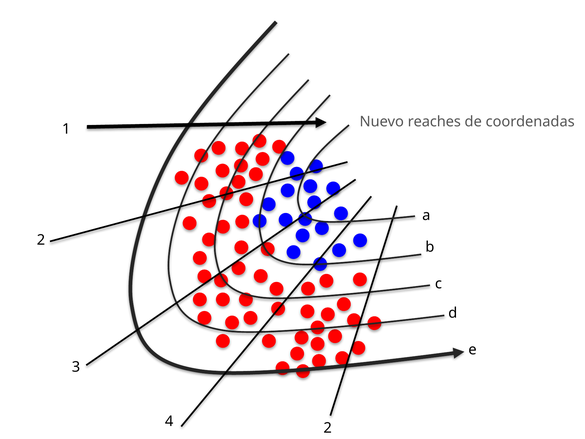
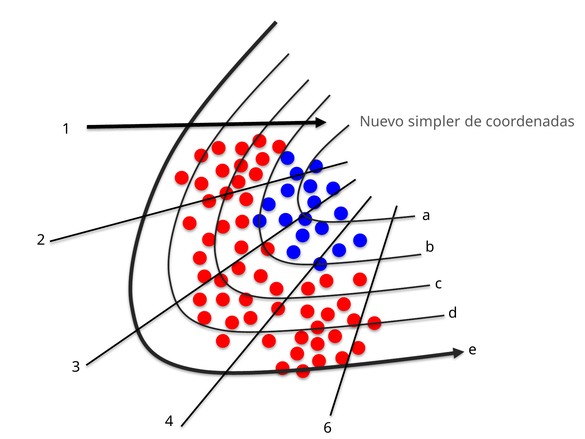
reaches: reaches -> simpler
4 2: 2 -> 6
